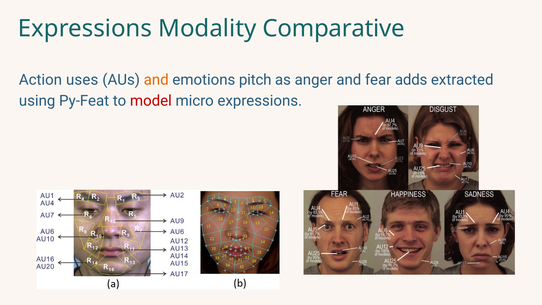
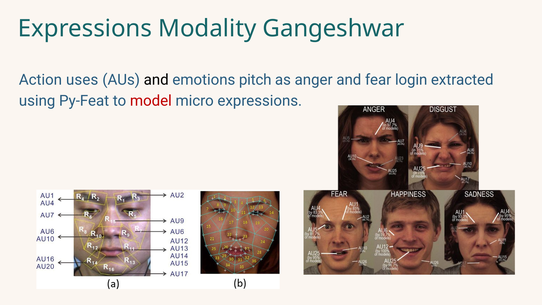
Comparative: Comparative -> Gangeshwar
and at (156, 80) colour: orange -> black
adds: adds -> login
